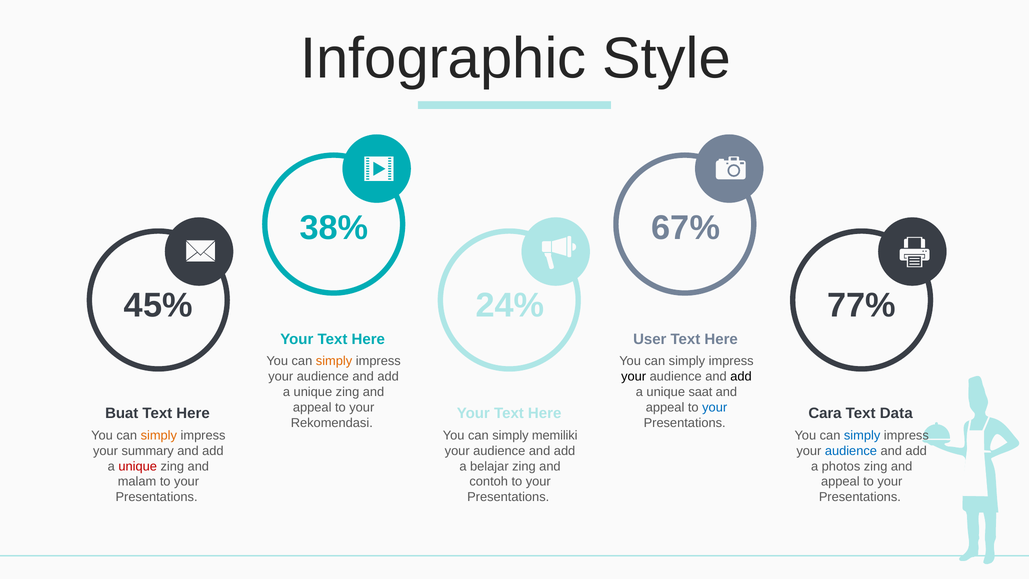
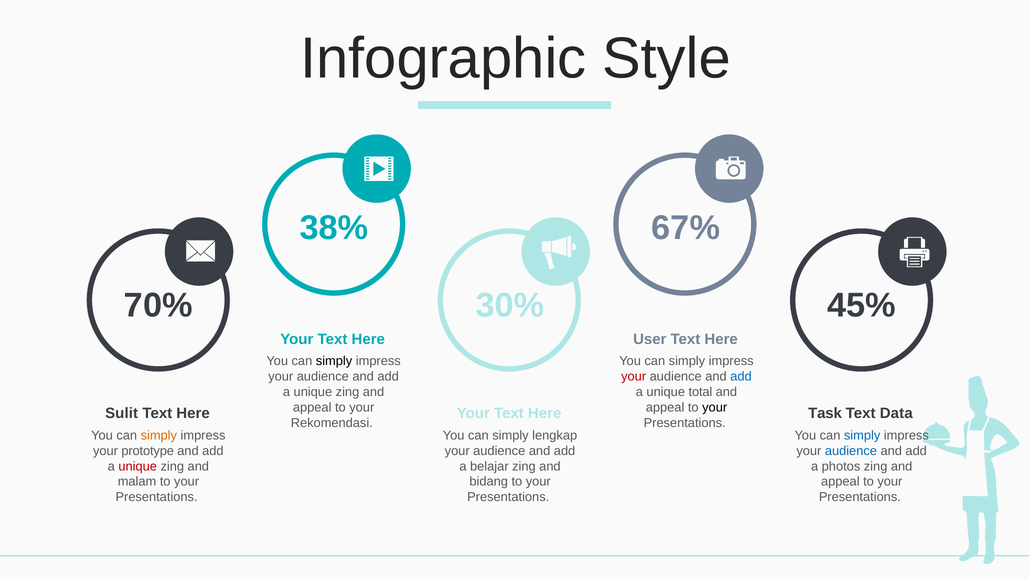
45%: 45% -> 70%
24%: 24% -> 30%
77%: 77% -> 45%
simply at (334, 361) colour: orange -> black
your at (634, 376) colour: black -> red
add at (741, 376) colour: black -> blue
saat: saat -> total
your at (715, 407) colour: blue -> black
Buat: Buat -> Sulit
Cara: Cara -> Task
memiliki: memiliki -> lengkap
summary: summary -> prototype
contoh: contoh -> bidang
